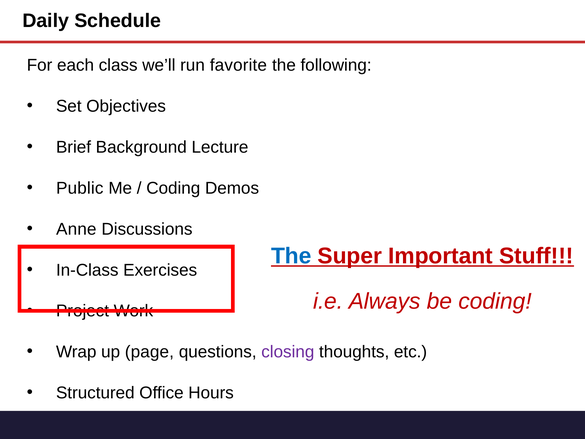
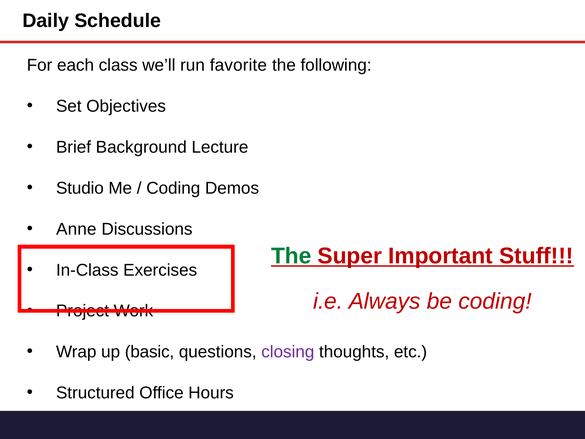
Public: Public -> Studio
The at (291, 256) colour: blue -> green
page: page -> basic
